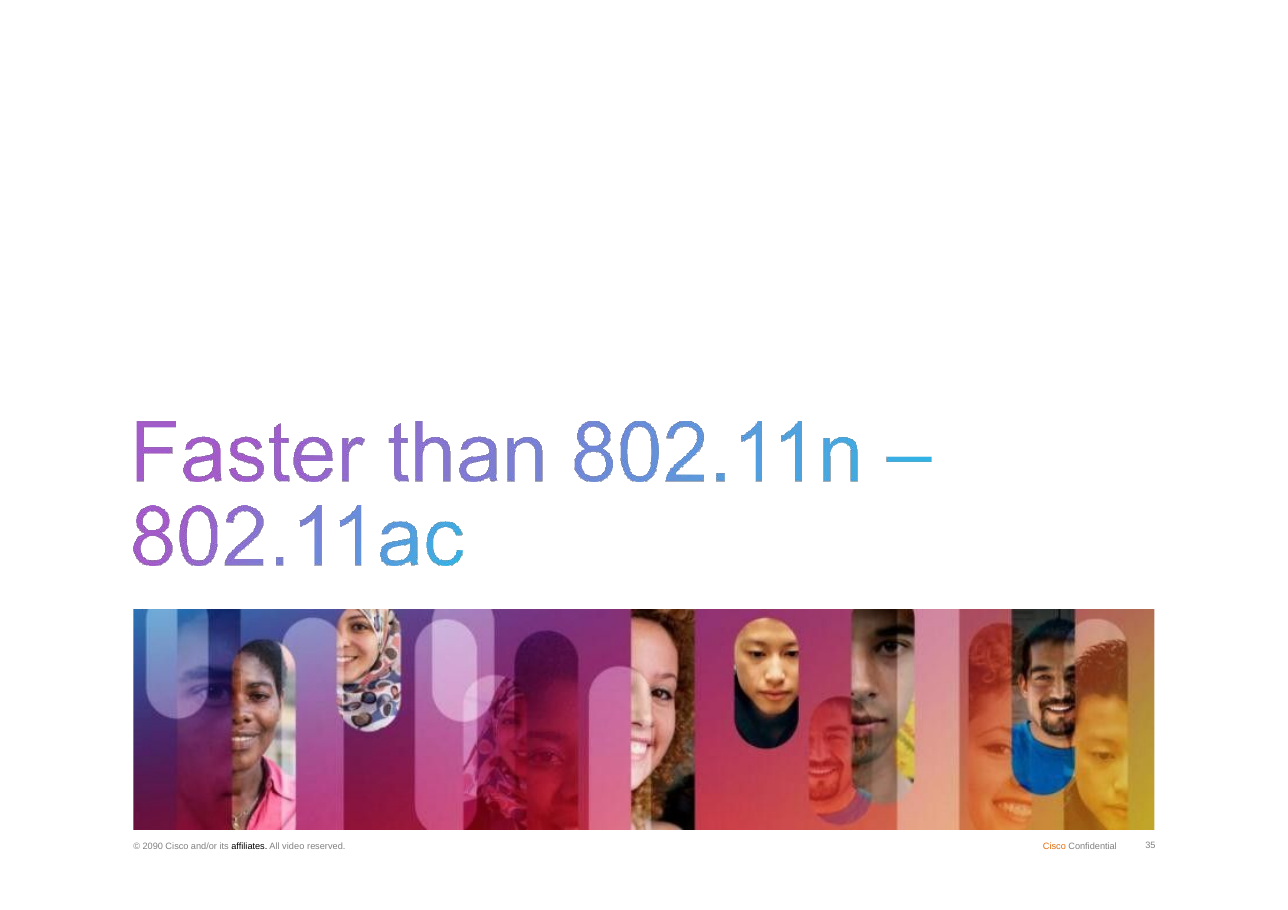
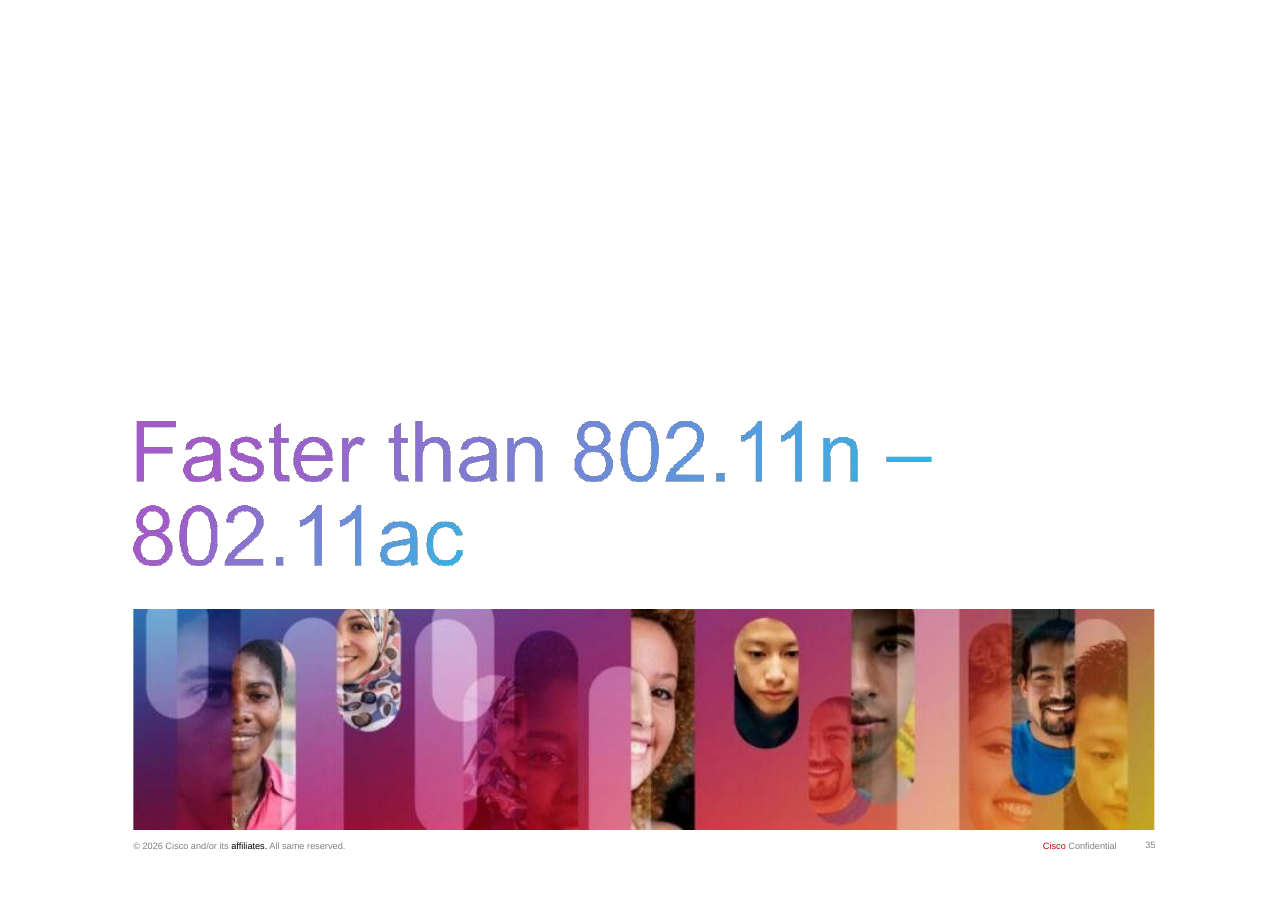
Cisco at (1054, 846) colour: orange -> red
2090: 2090 -> 2026
video: video -> same
